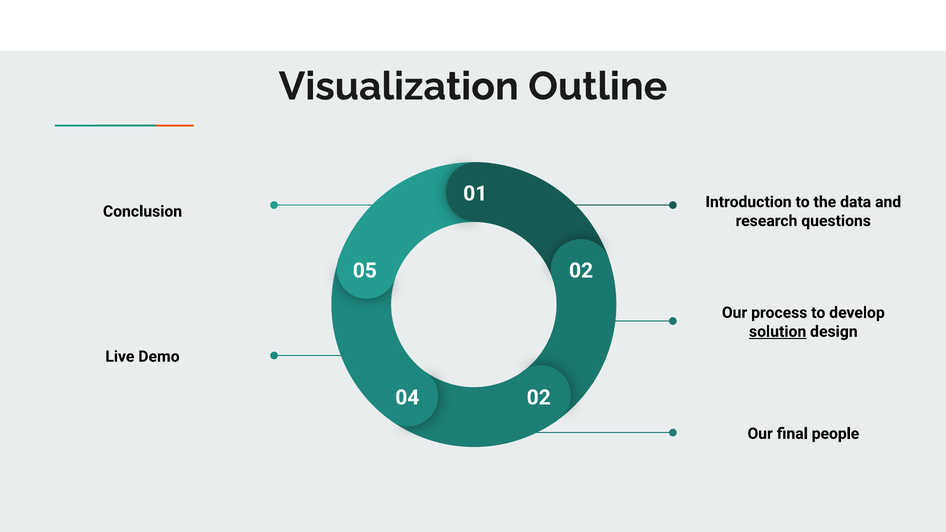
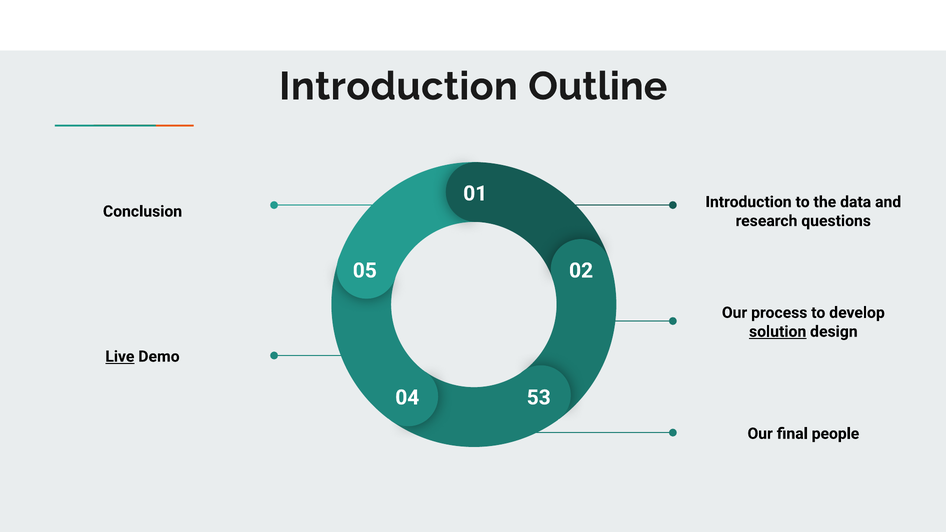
Visualization at (399, 86): Visualization -> Introduction
Live underline: none -> present
04 02: 02 -> 53
